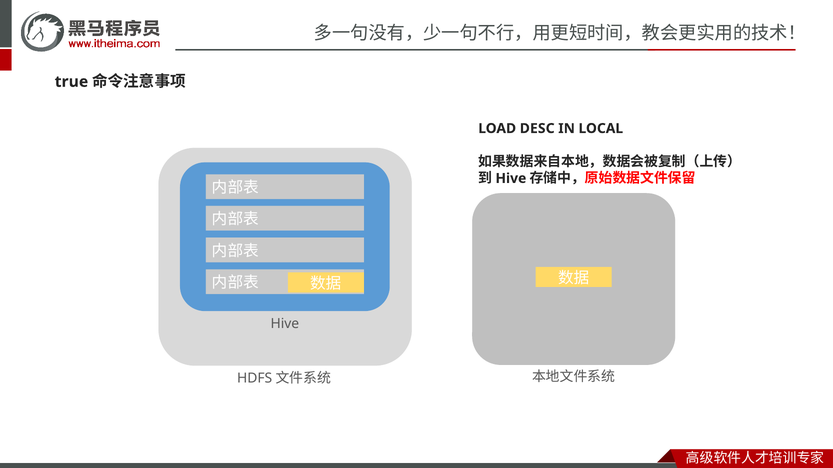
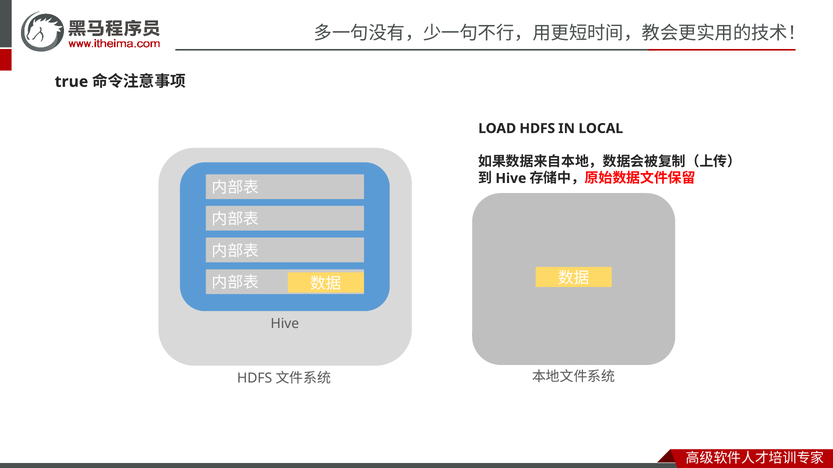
DESC: DESC -> HDFS
